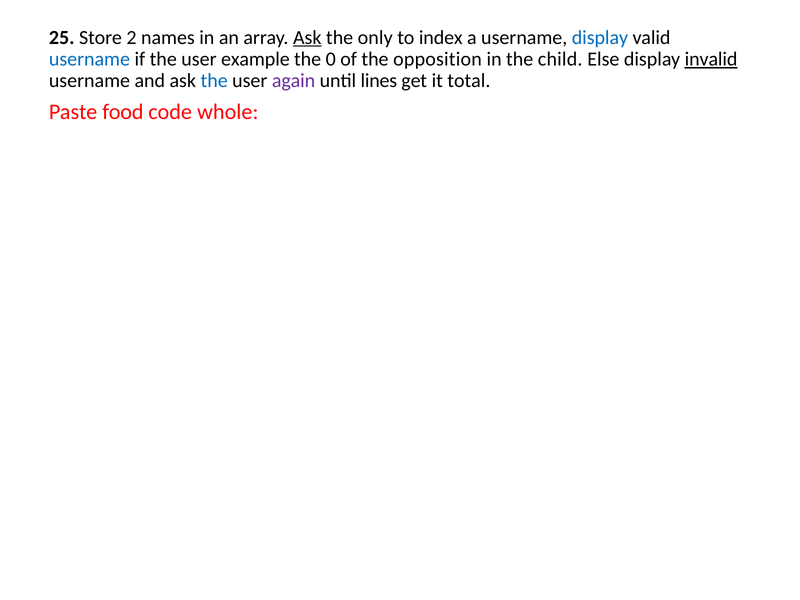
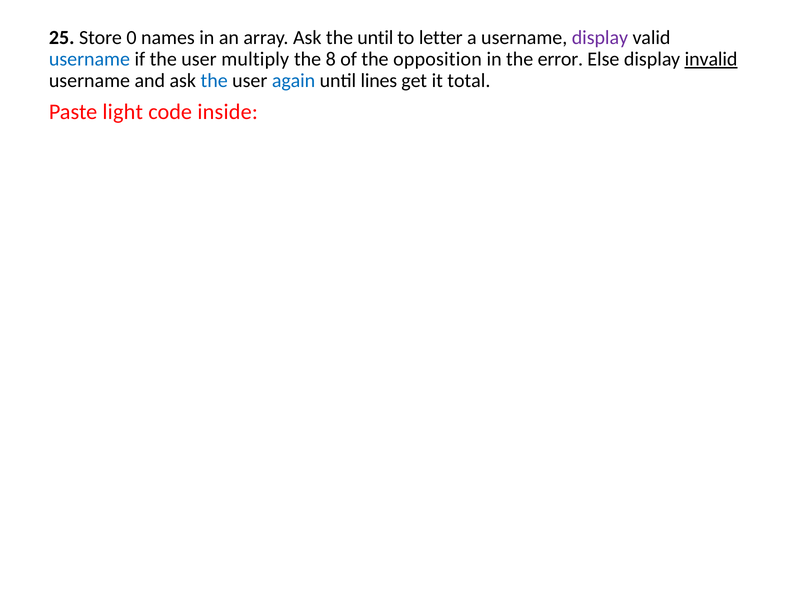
2: 2 -> 0
Ask at (307, 37) underline: present -> none
the only: only -> until
index: index -> letter
display at (600, 37) colour: blue -> purple
example: example -> multiply
0: 0 -> 8
child: child -> error
again colour: purple -> blue
food: food -> light
whole: whole -> inside
